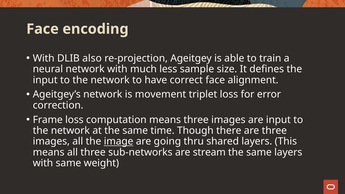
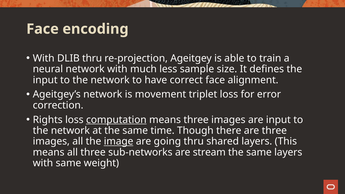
DLIB also: also -> thru
Frame: Frame -> Rights
computation underline: none -> present
